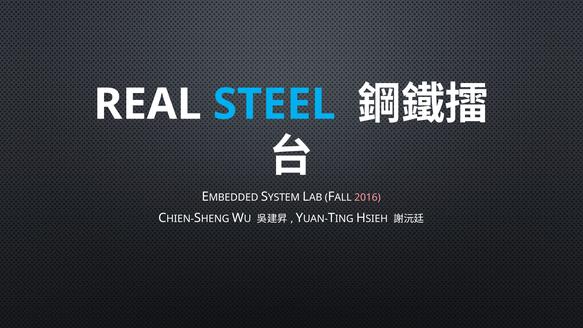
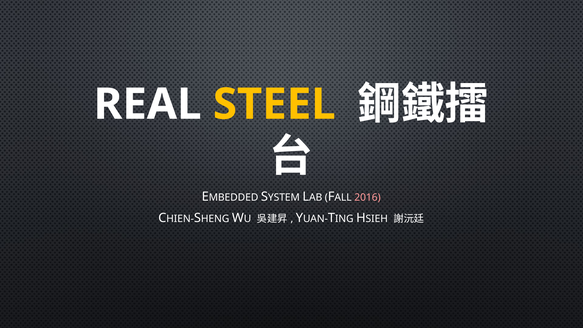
STEEL colour: light blue -> yellow
